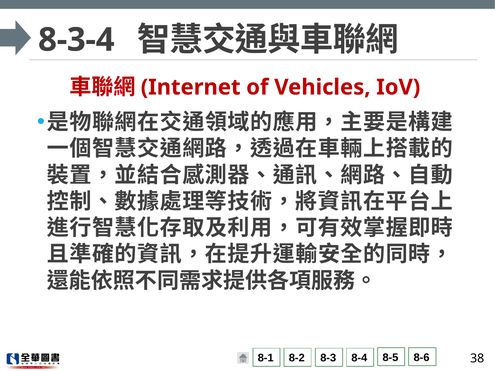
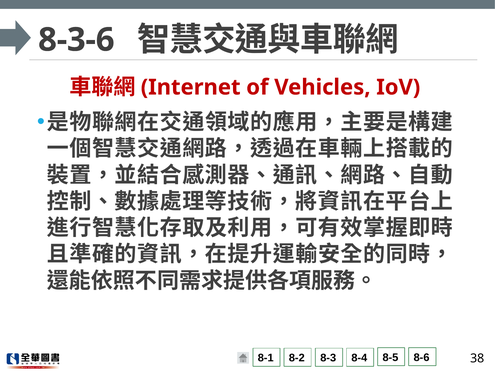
8-3-4: 8-3-4 -> 8-3-6
